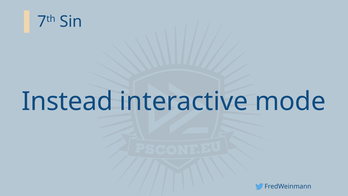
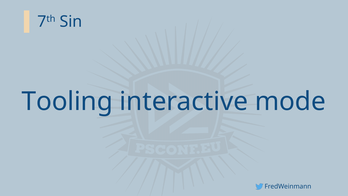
Instead: Instead -> Tooling
